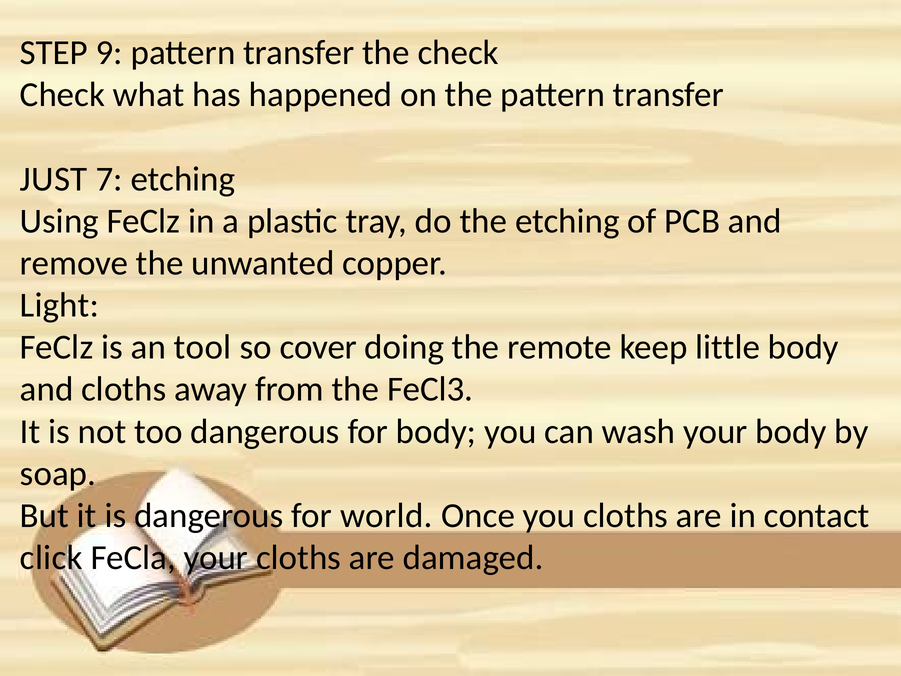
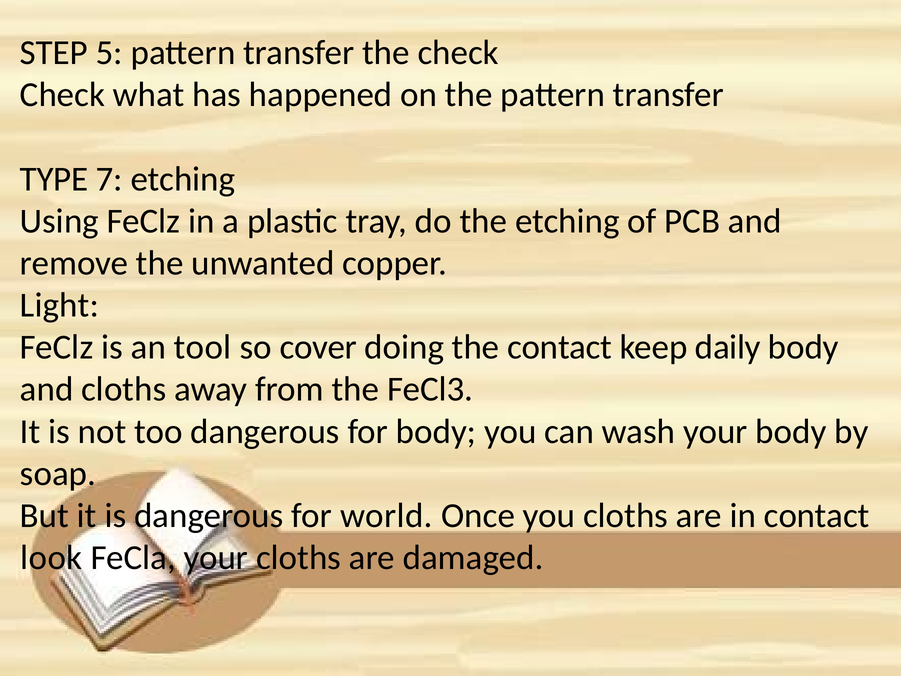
9: 9 -> 5
JUST: JUST -> TYPE
the remote: remote -> contact
little: little -> daily
click: click -> look
